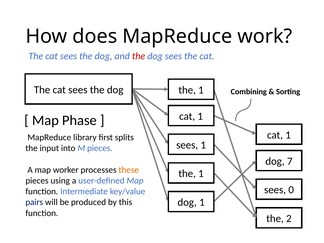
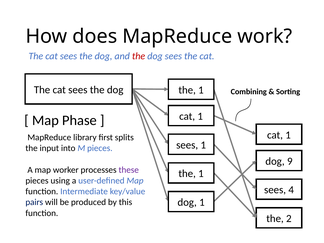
7: 7 -> 9
these colour: orange -> purple
0: 0 -> 4
